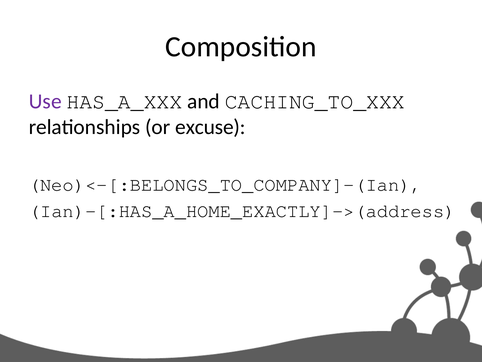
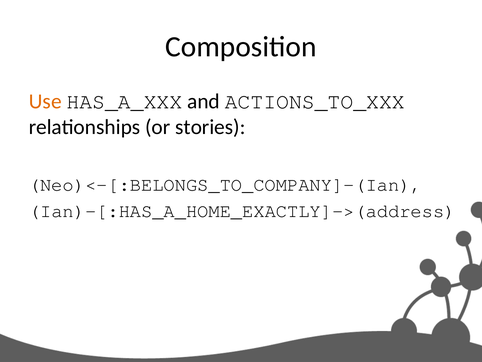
Use colour: purple -> orange
CACHING_TO_XXX: CACHING_TO_XXX -> ACTIONS_TO_XXX
excuse: excuse -> stories
